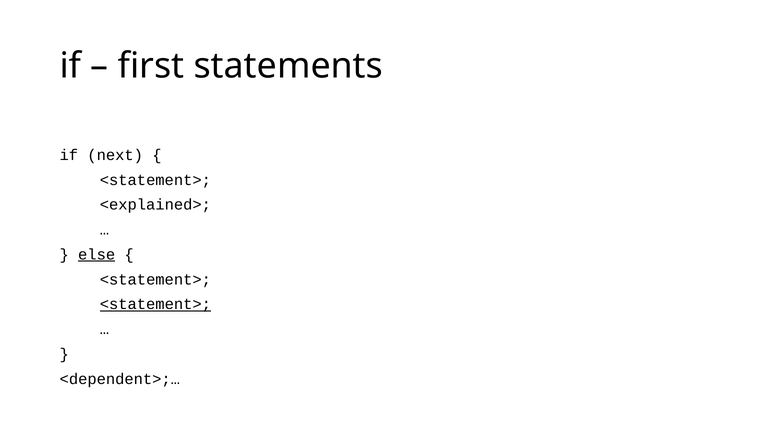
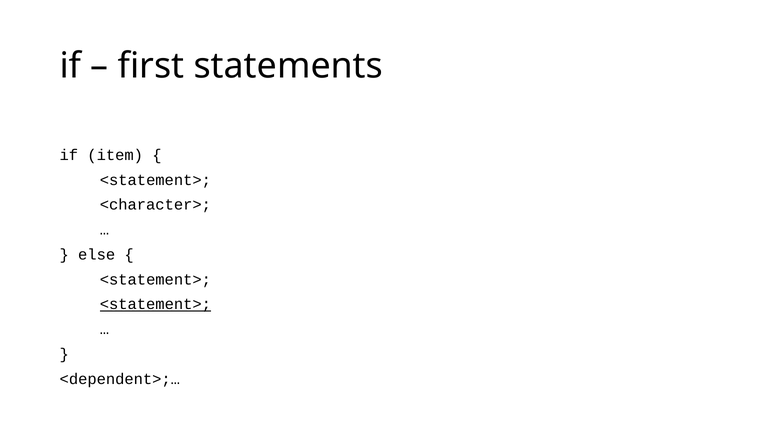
next: next -> item
<explained>: <explained> -> <character>
else underline: present -> none
